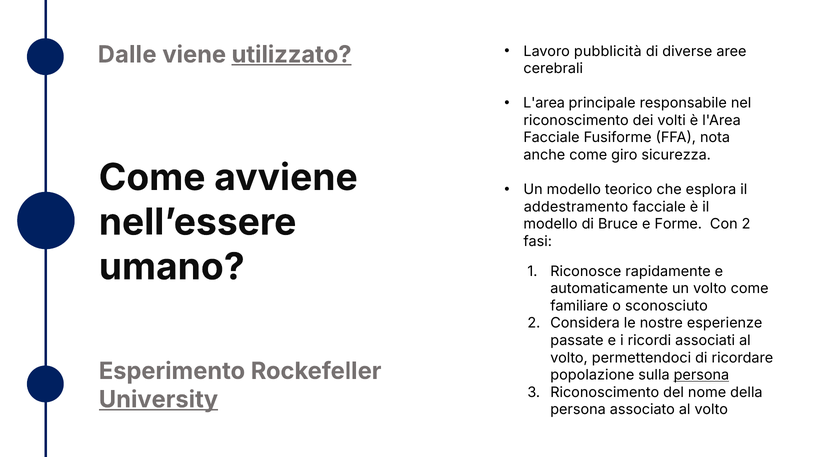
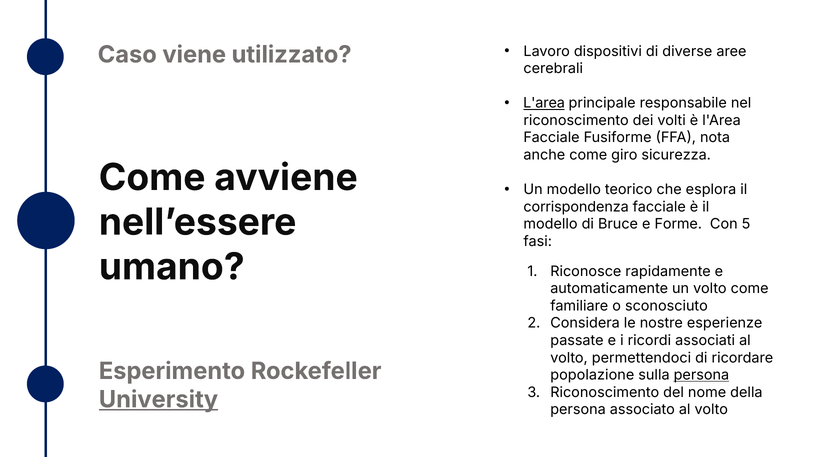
pubblicità: pubblicità -> dispositivi
Dalle: Dalle -> Caso
utilizzato underline: present -> none
L'area at (544, 103) underline: none -> present
addestramento: addestramento -> corrispondenza
Con 2: 2 -> 5
